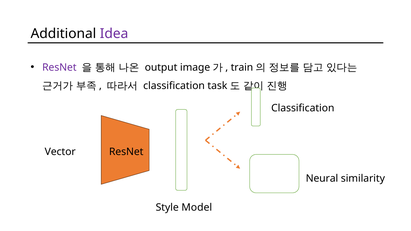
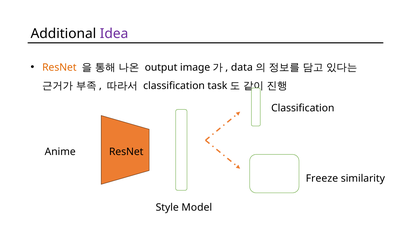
ResNet at (59, 67) colour: purple -> orange
train: train -> data
Vector: Vector -> Anime
Neural: Neural -> Freeze
